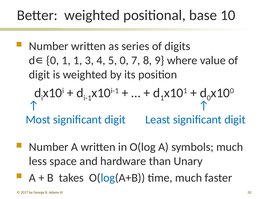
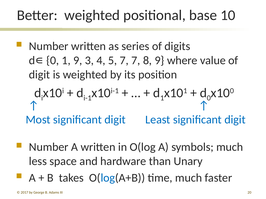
1 1: 1 -> 9
5 0: 0 -> 7
